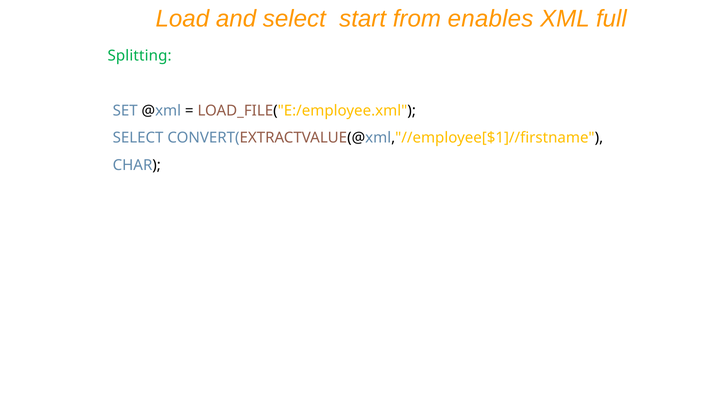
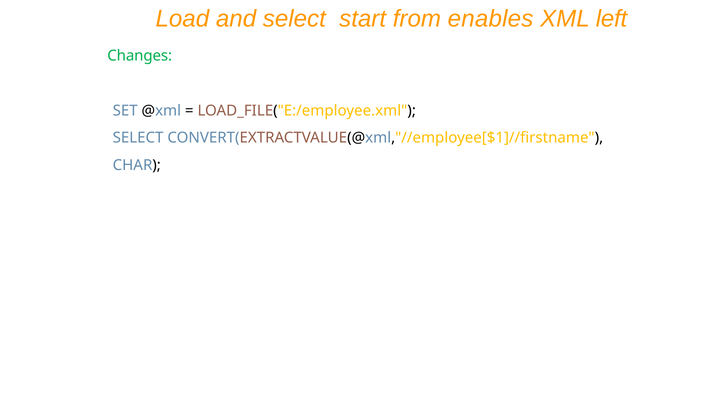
full: full -> left
Splitting: Splitting -> Changes
